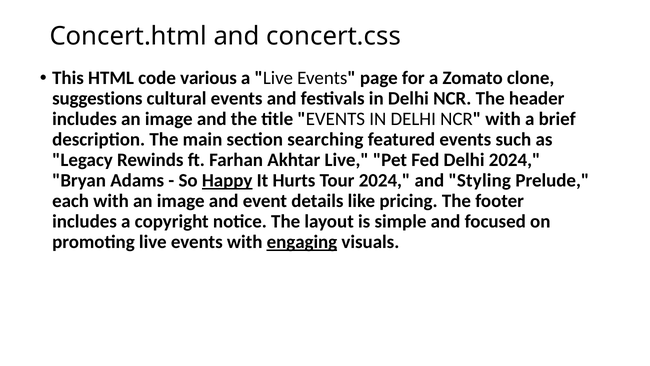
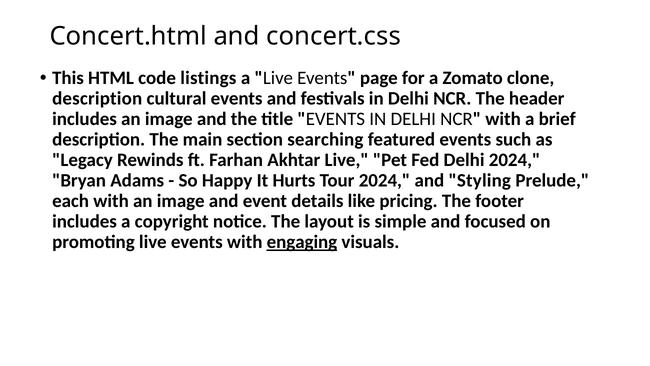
various: various -> listings
suggestions at (97, 99): suggestions -> description
Happy underline: present -> none
